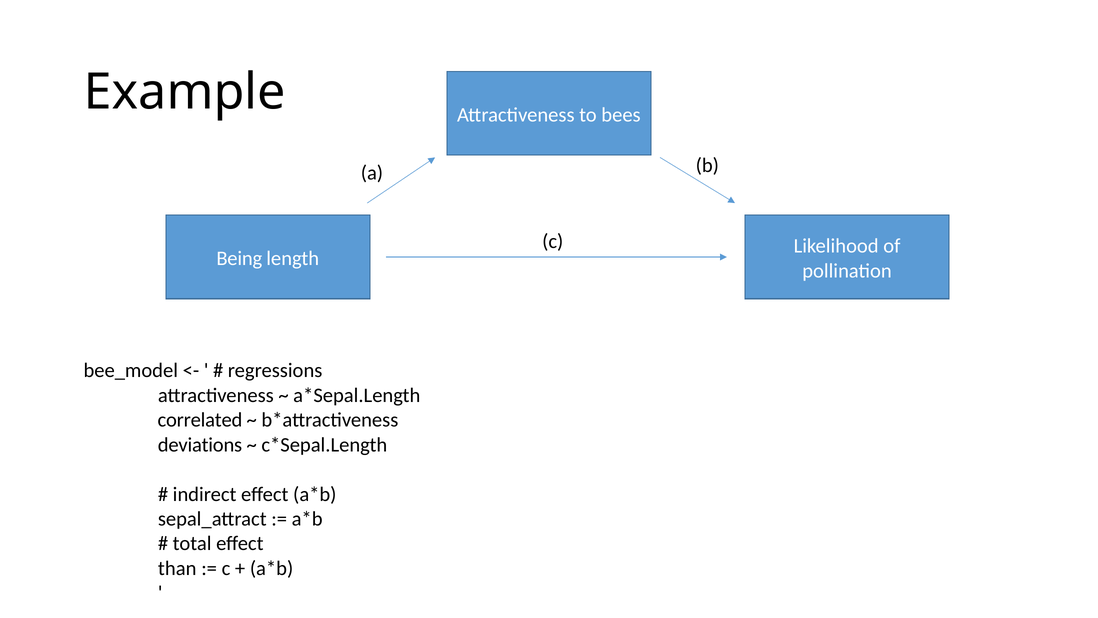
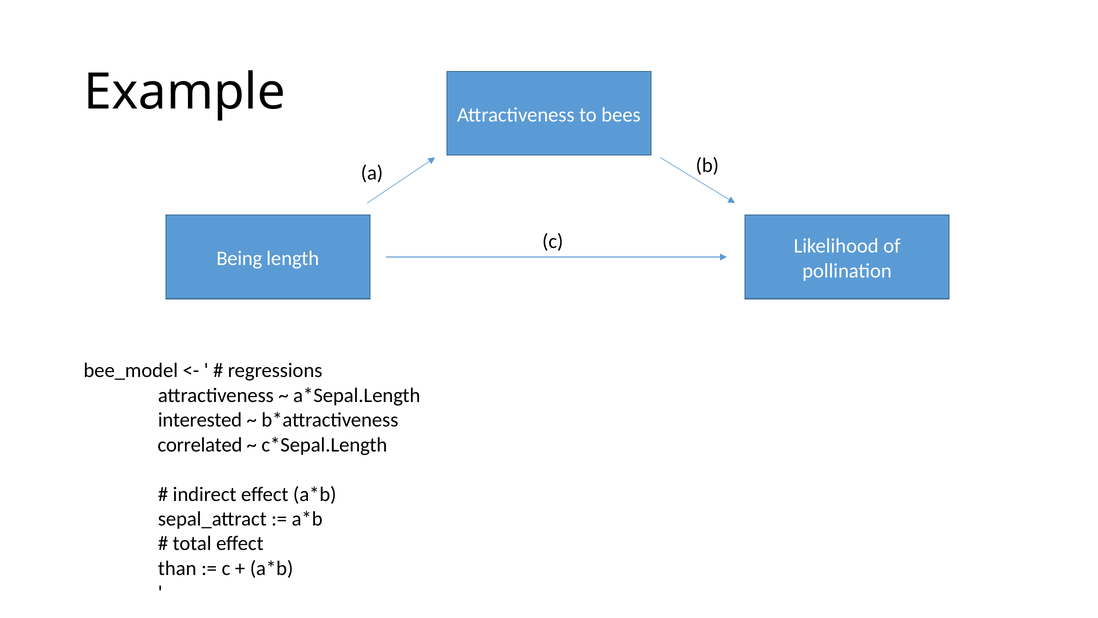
correlated: correlated -> interested
deviations: deviations -> correlated
